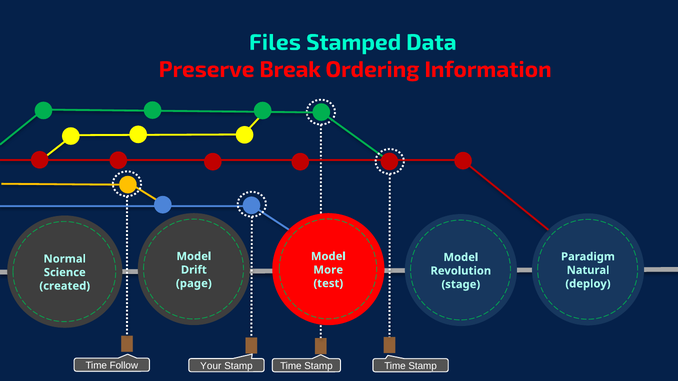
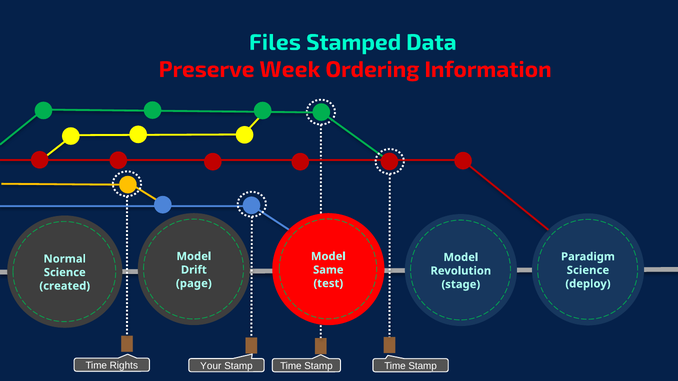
Break: Break -> Week
More: More -> Same
Natural at (588, 270): Natural -> Science
Follow: Follow -> Rights
